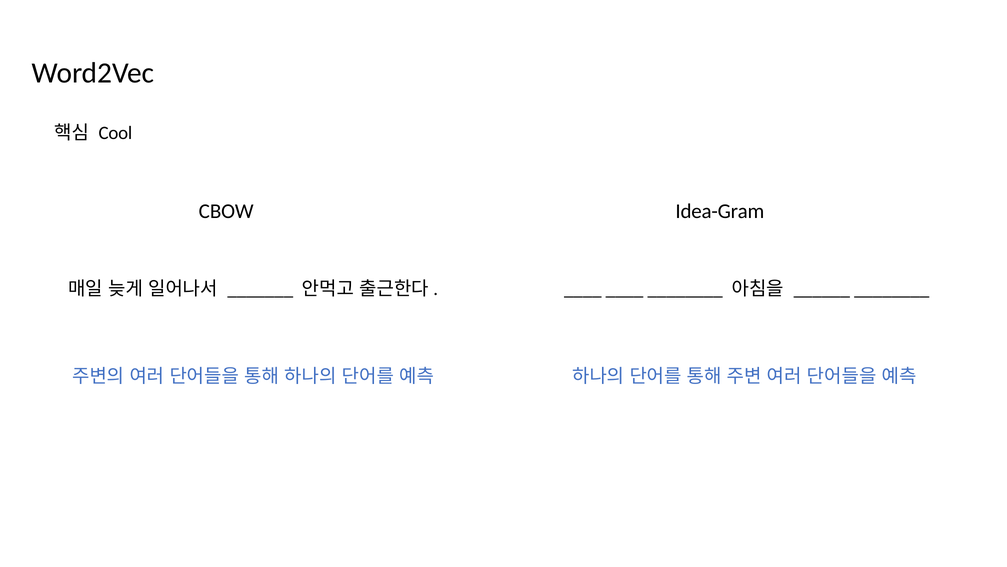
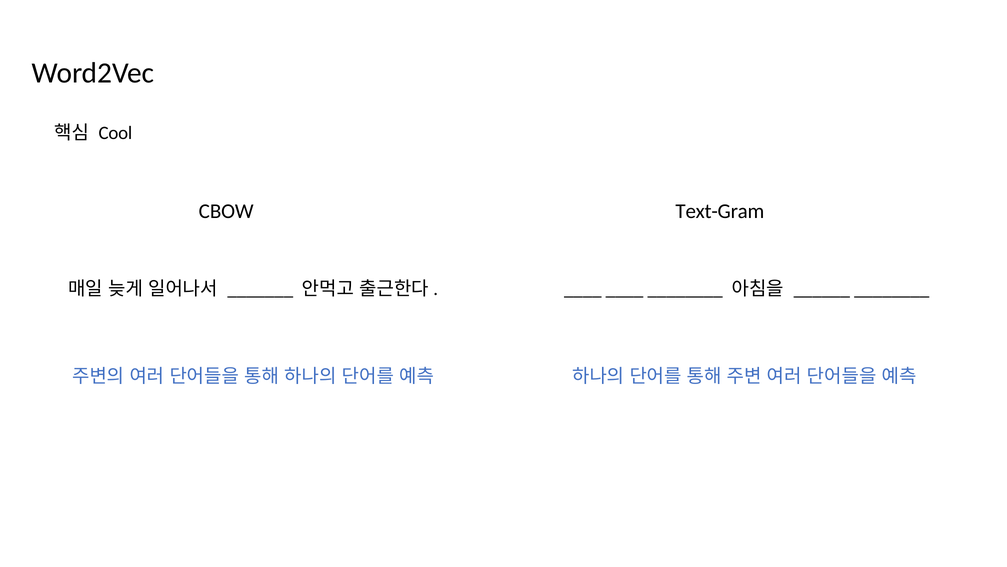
Idea-Gram: Idea-Gram -> Text-Gram
